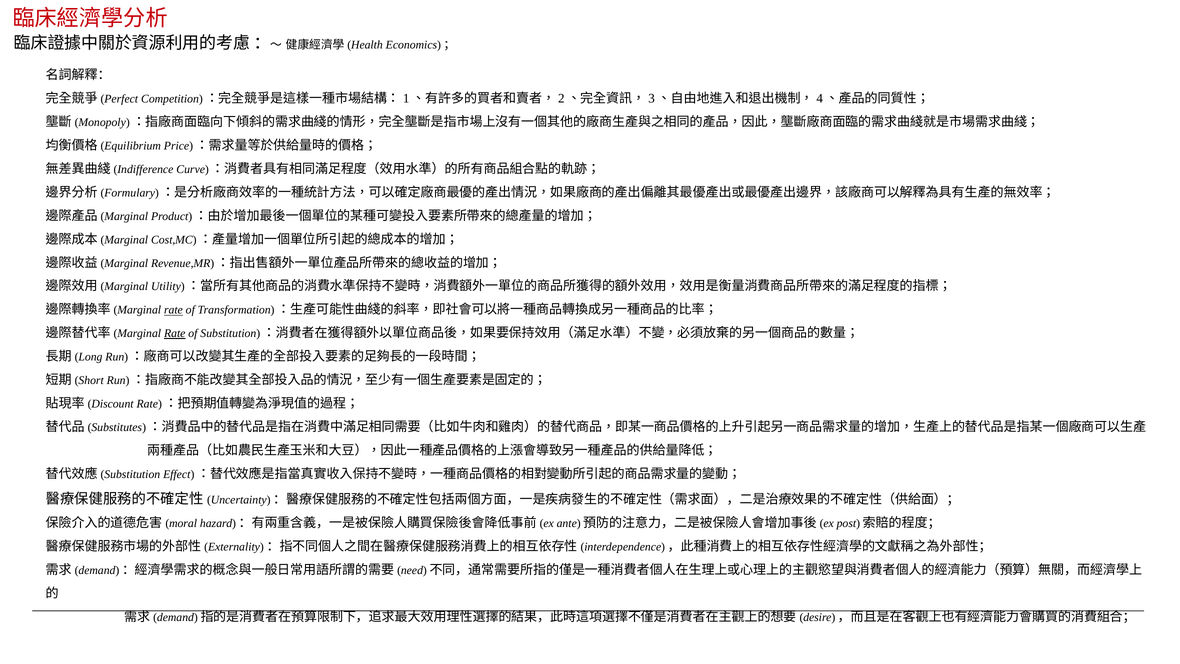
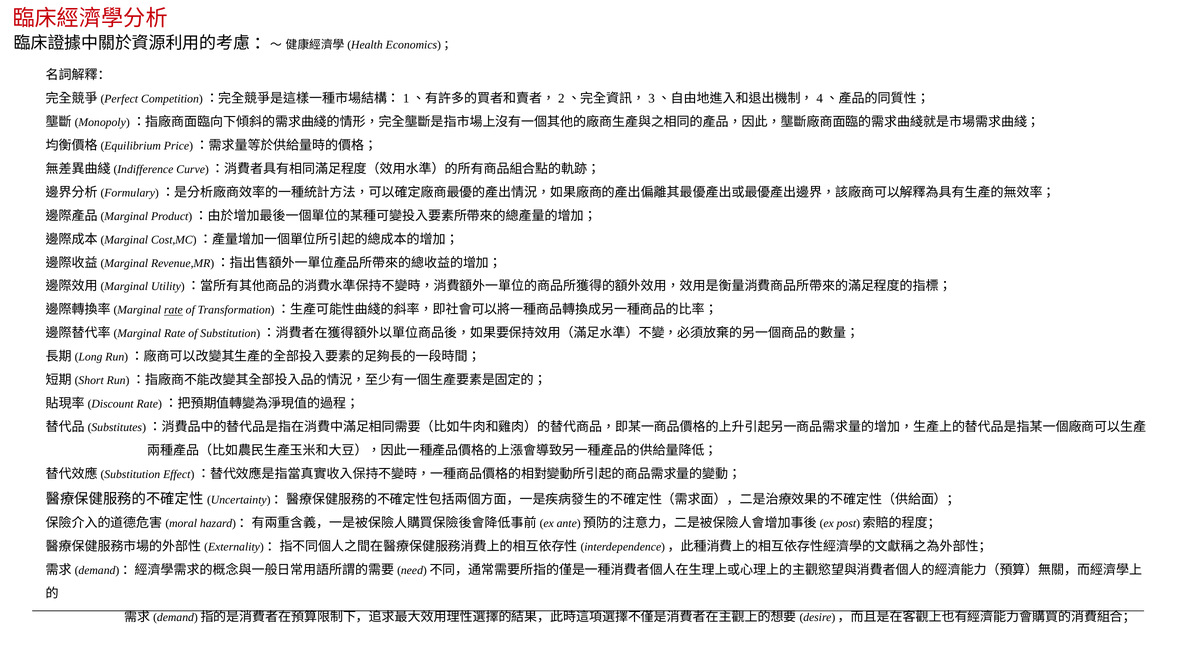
Rate at (175, 333) underline: present -> none
